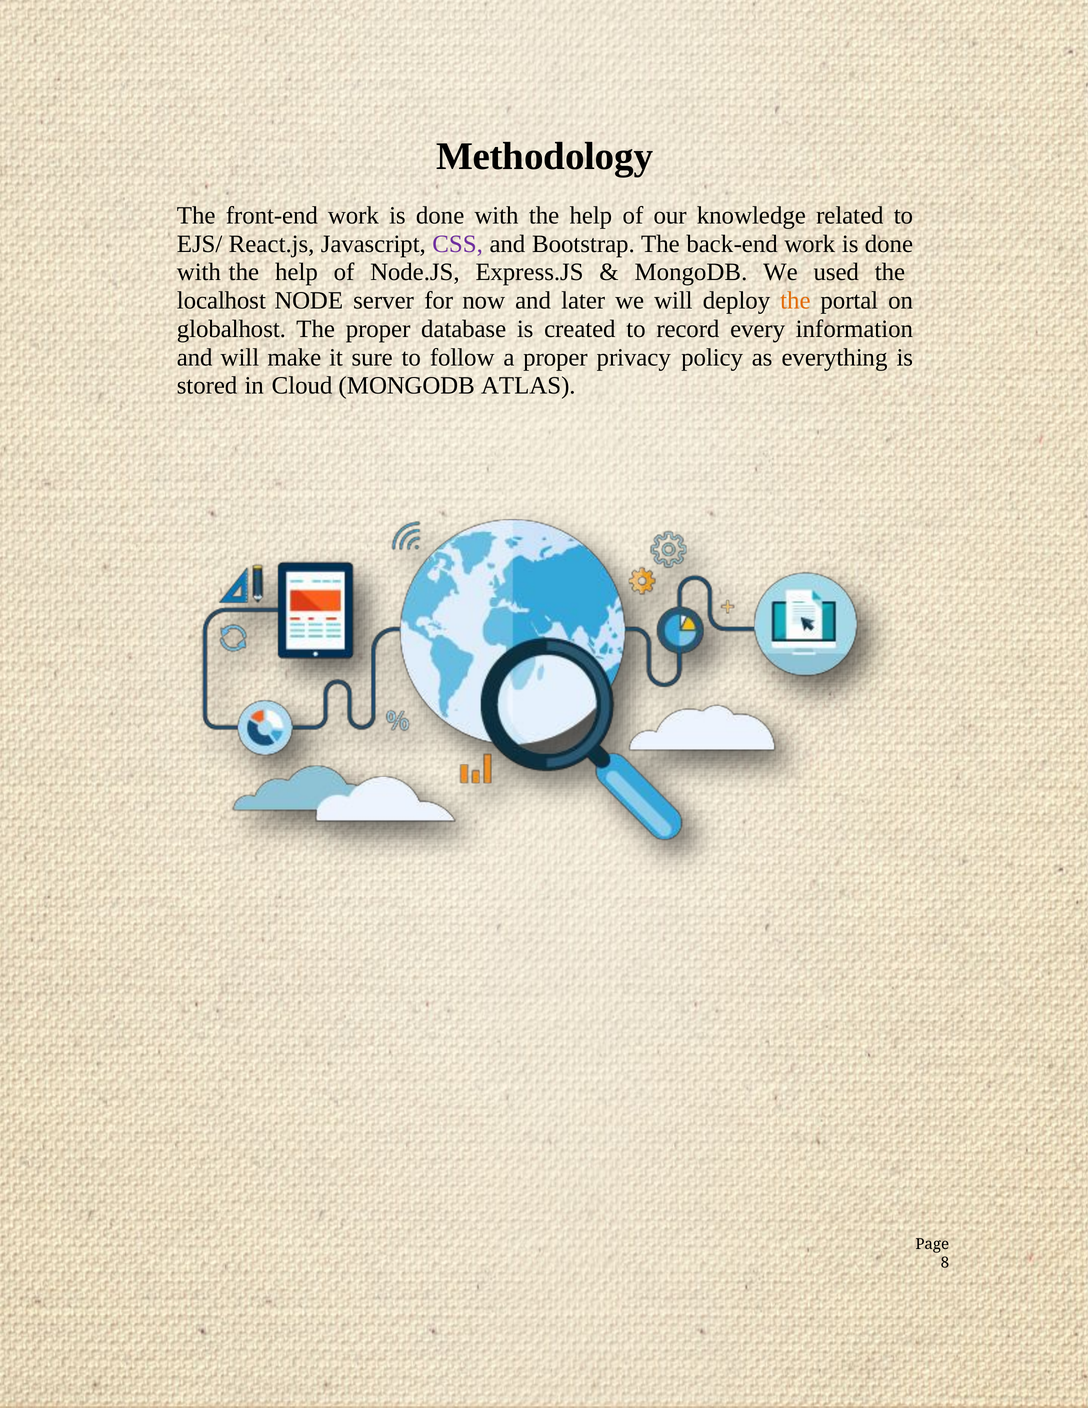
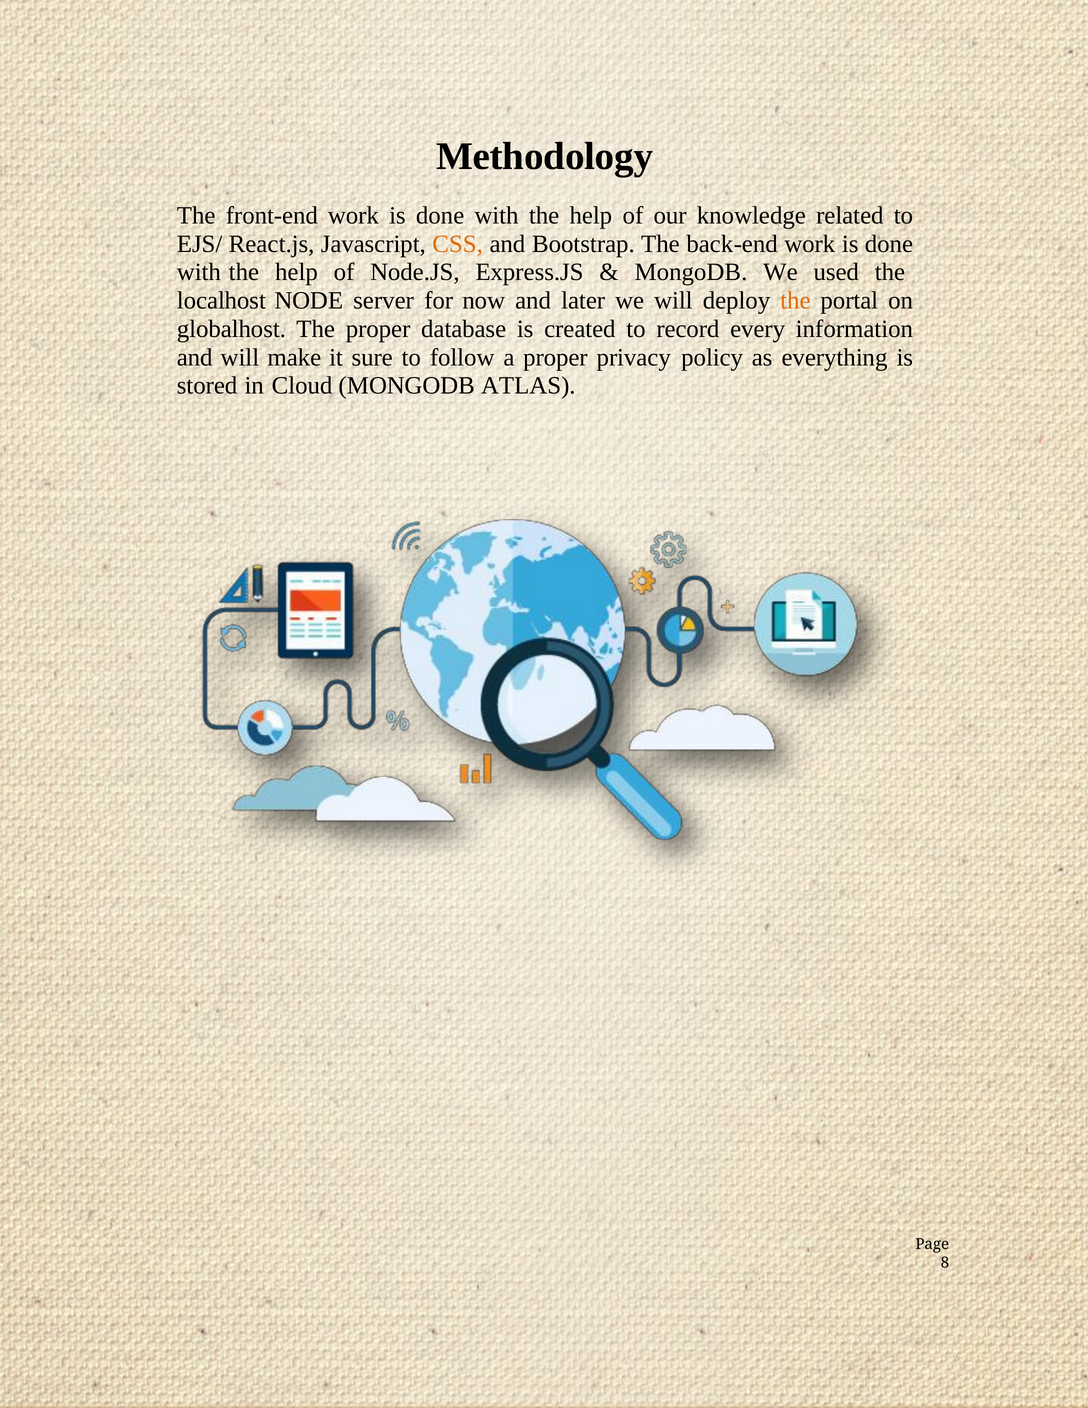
CSS colour: purple -> orange
